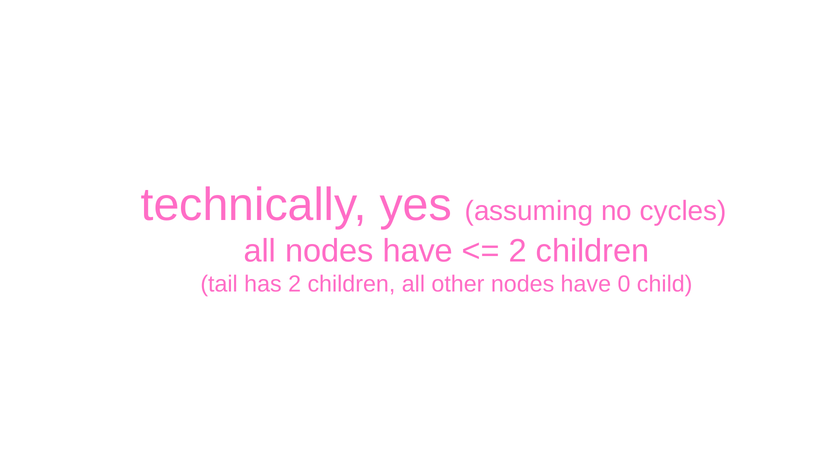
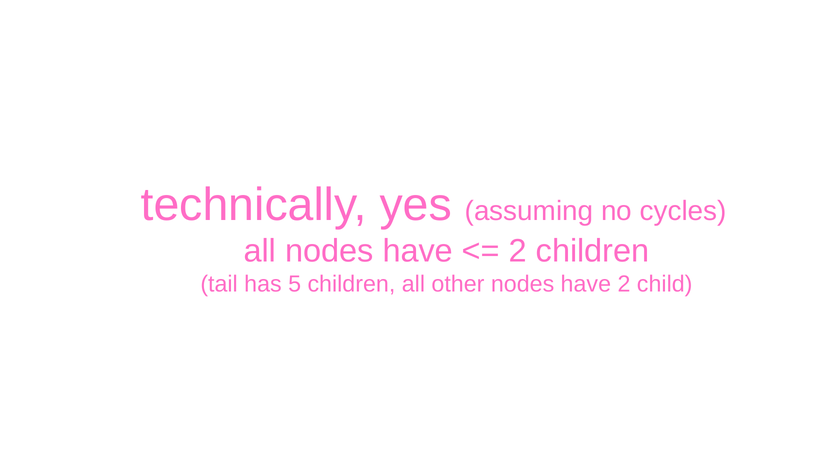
has 2: 2 -> 5
have 0: 0 -> 2
